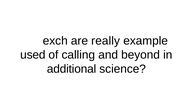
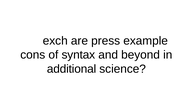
really: really -> press
used: used -> cons
calling: calling -> syntax
